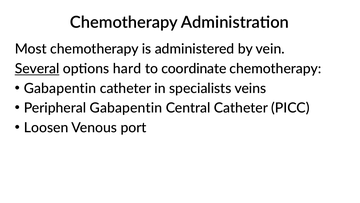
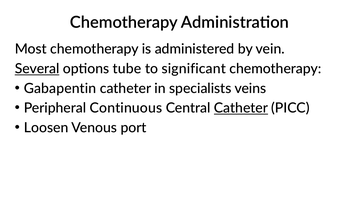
hard: hard -> tube
coordinate: coordinate -> significant
Peripheral Gabapentin: Gabapentin -> Continuous
Catheter at (241, 108) underline: none -> present
